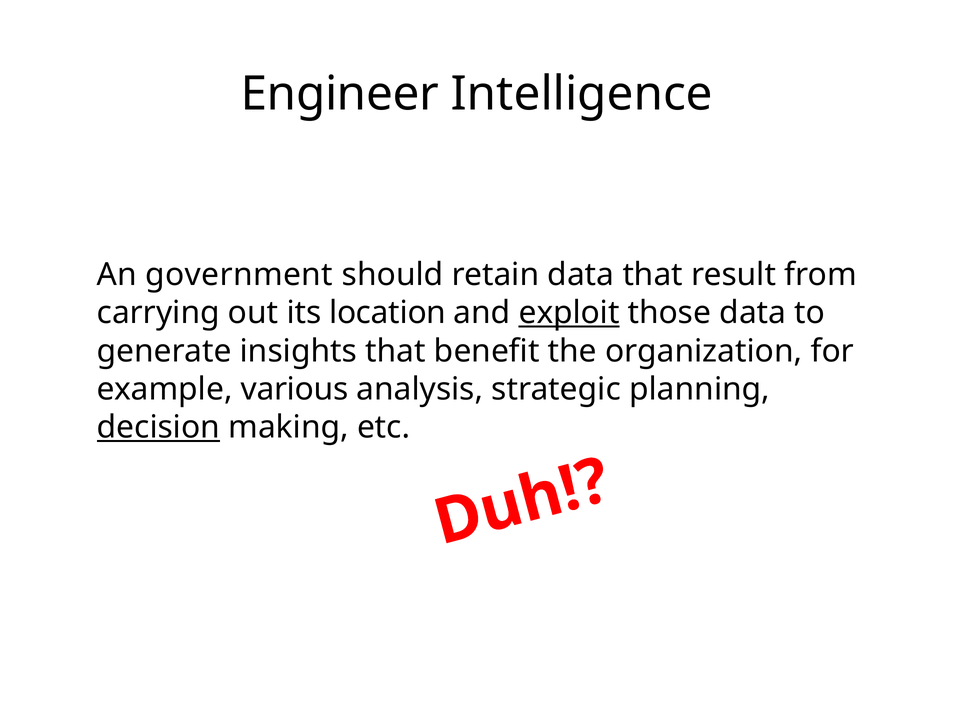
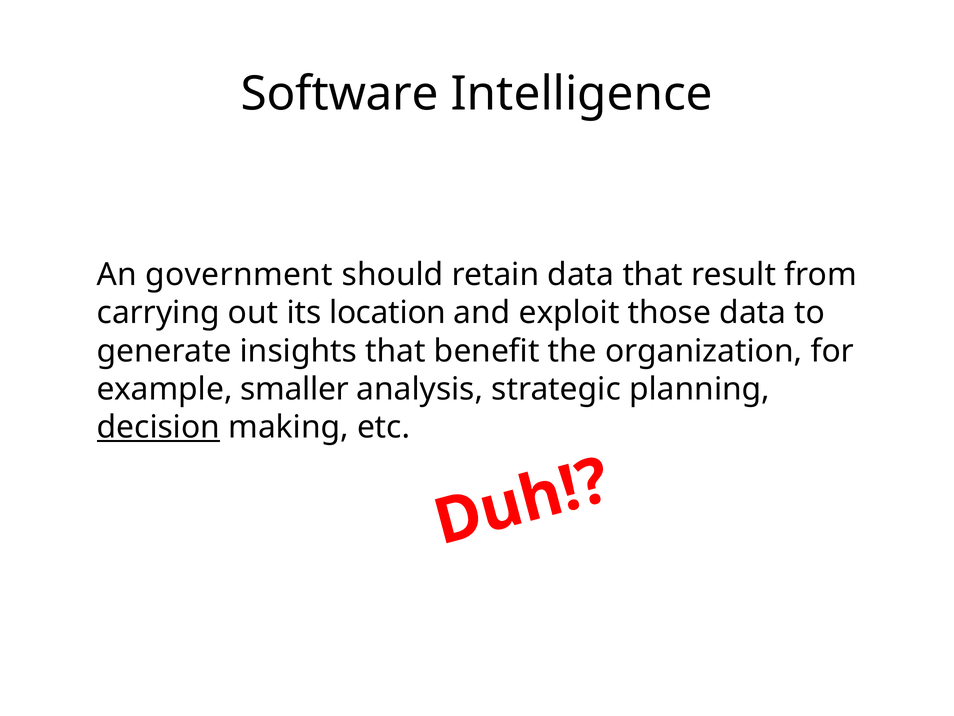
Engineer: Engineer -> Software
exploit underline: present -> none
various: various -> smaller
